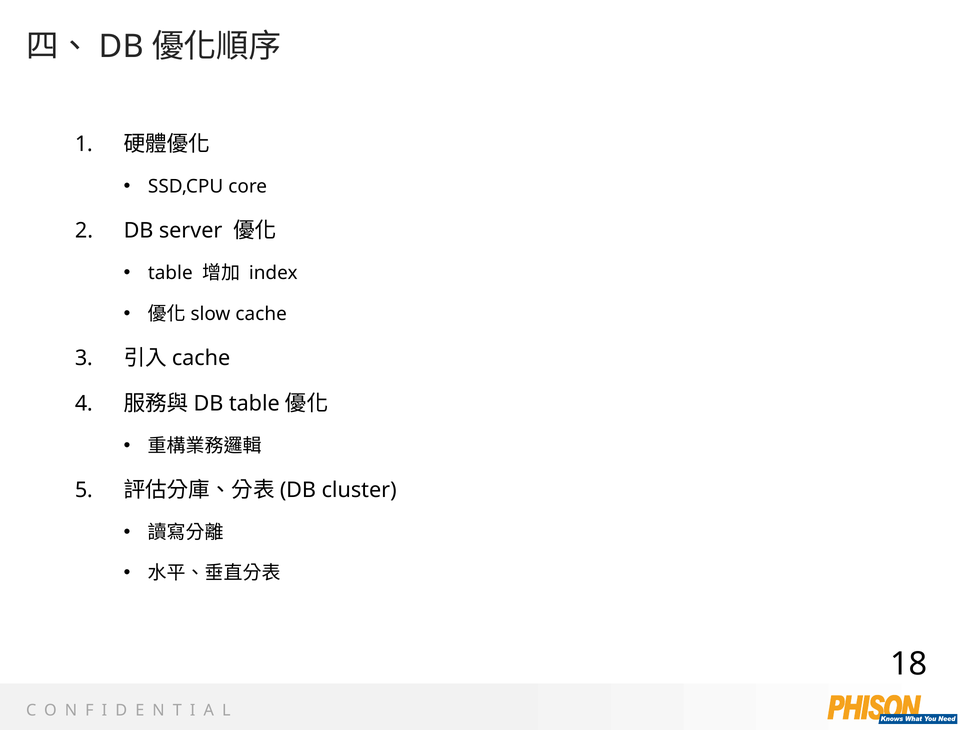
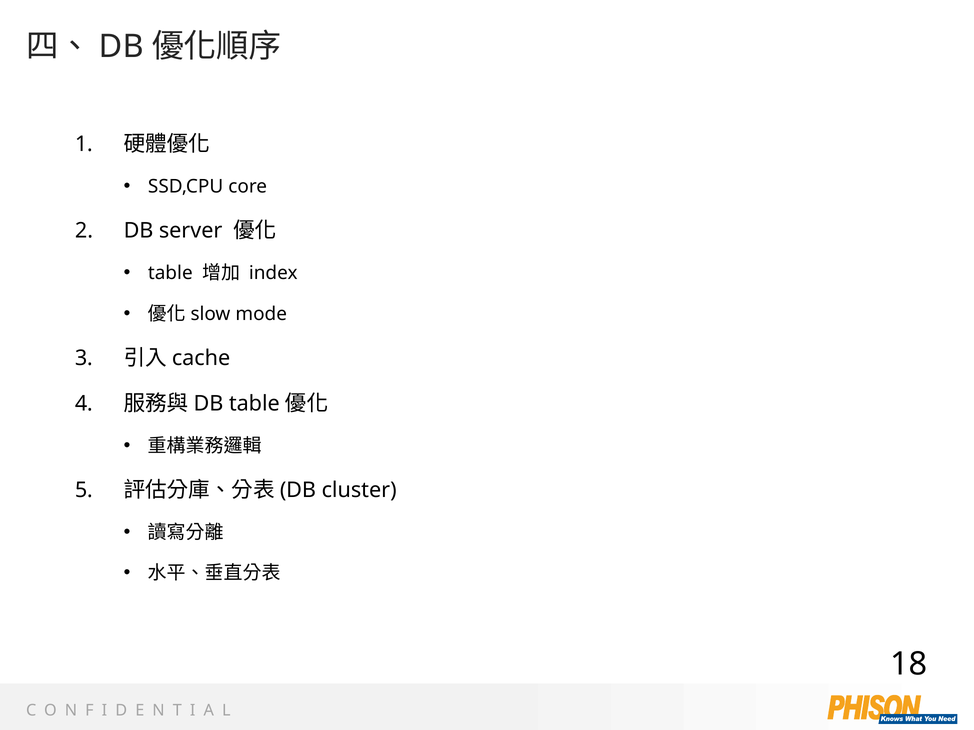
cache: cache -> mode
